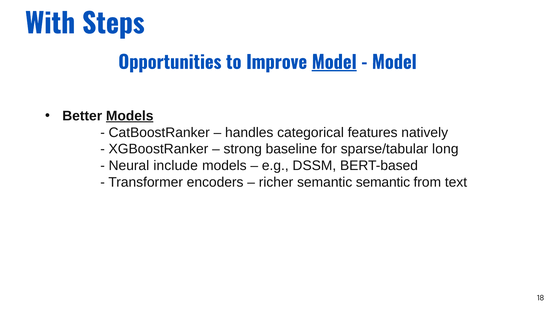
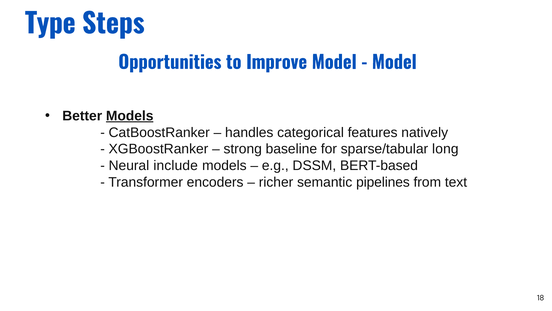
With: With -> Type
Model at (334, 63) underline: present -> none
semantic semantic: semantic -> pipelines
